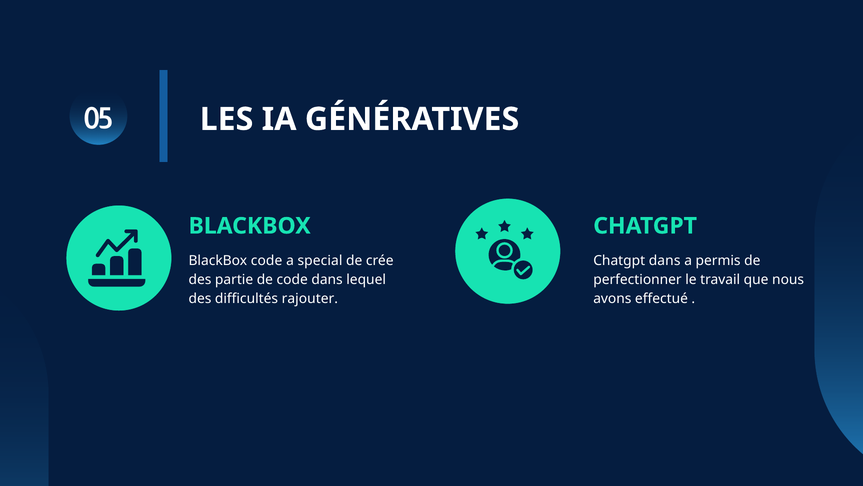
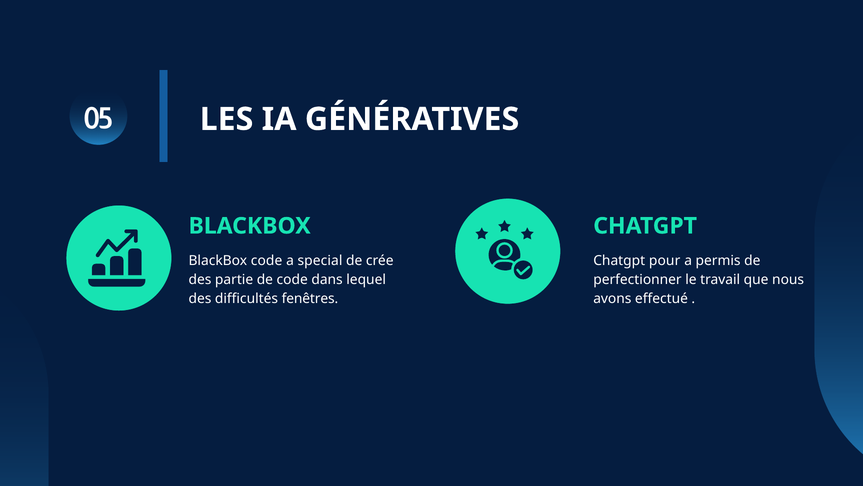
Chatgpt dans: dans -> pour
rajouter: rajouter -> fenêtres
